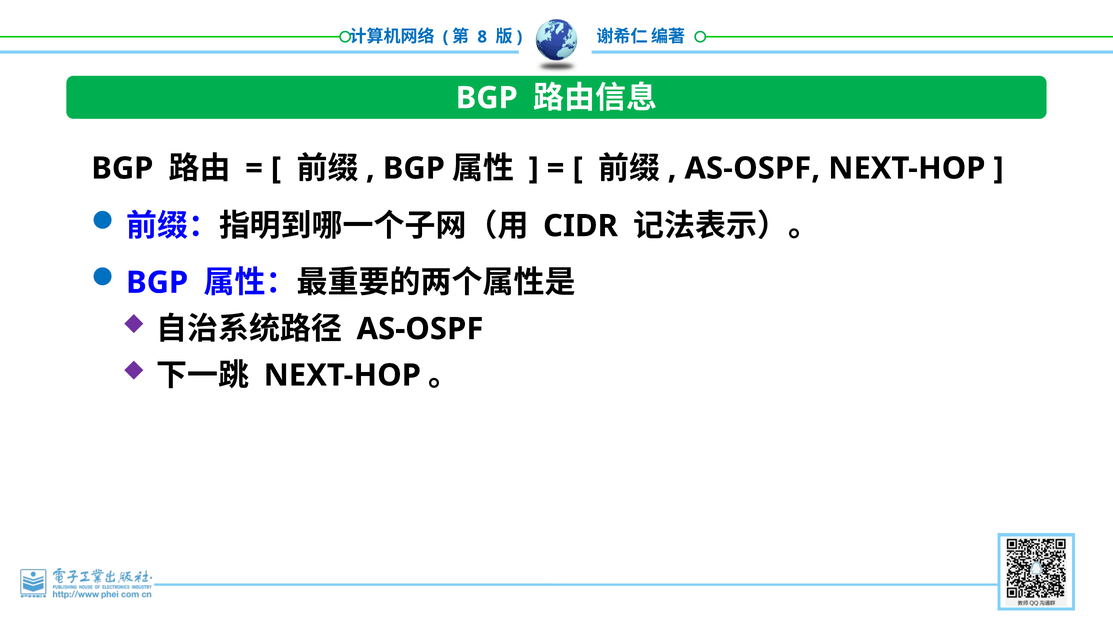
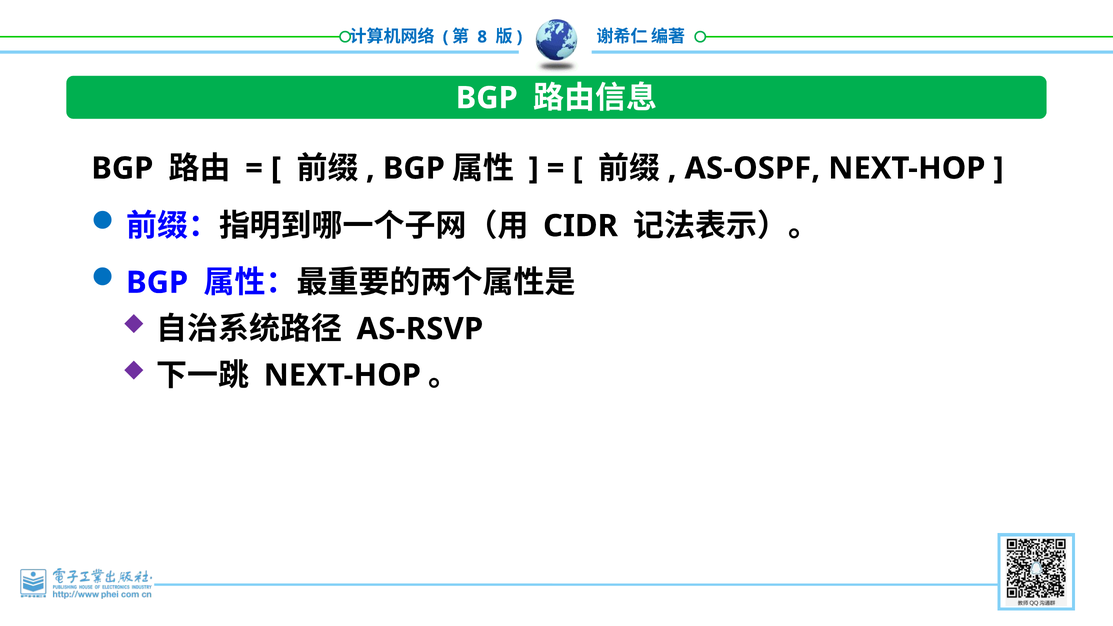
AS-OSPF at (420, 329): AS-OSPF -> AS-RSVP
